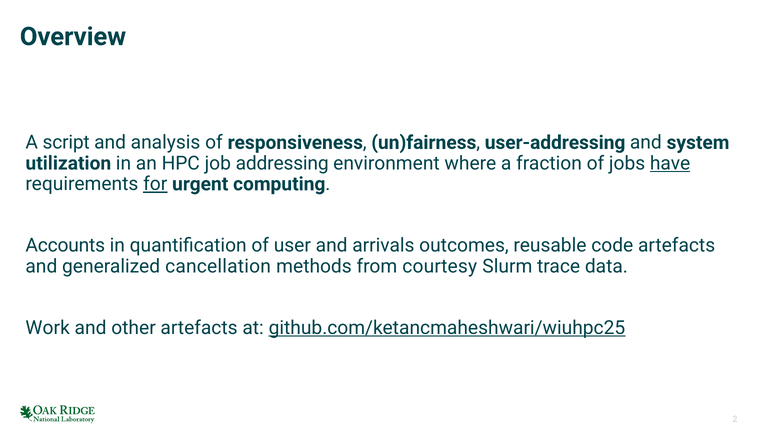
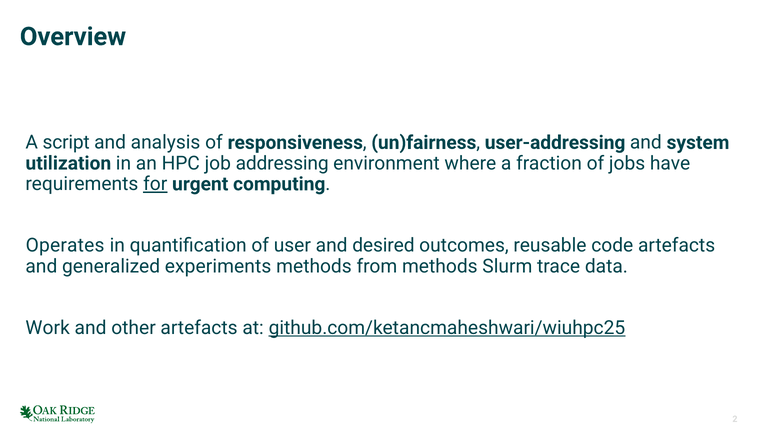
have underline: present -> none
Accounts: Accounts -> Operates
arrivals: arrivals -> desired
cancellation: cancellation -> experiments
from courtesy: courtesy -> methods
